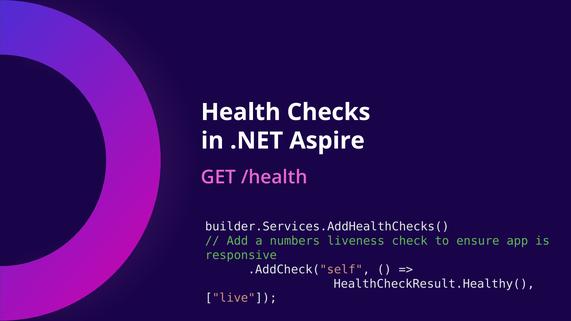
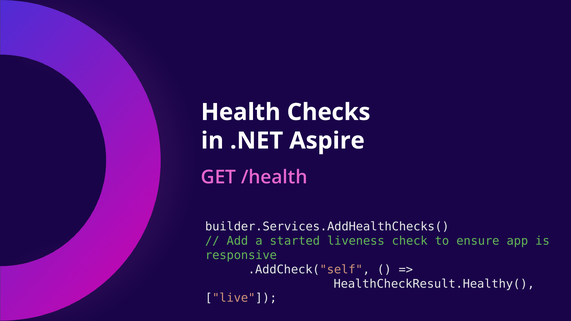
numbers: numbers -> started
